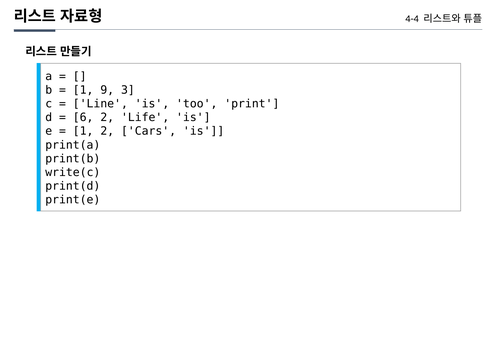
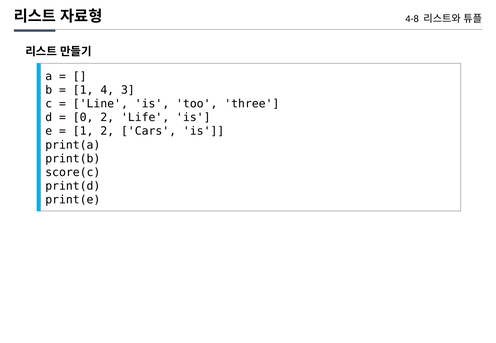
4-4: 4-4 -> 4-8
9: 9 -> 4
print: print -> three
6: 6 -> 0
write(c: write(c -> score(c
